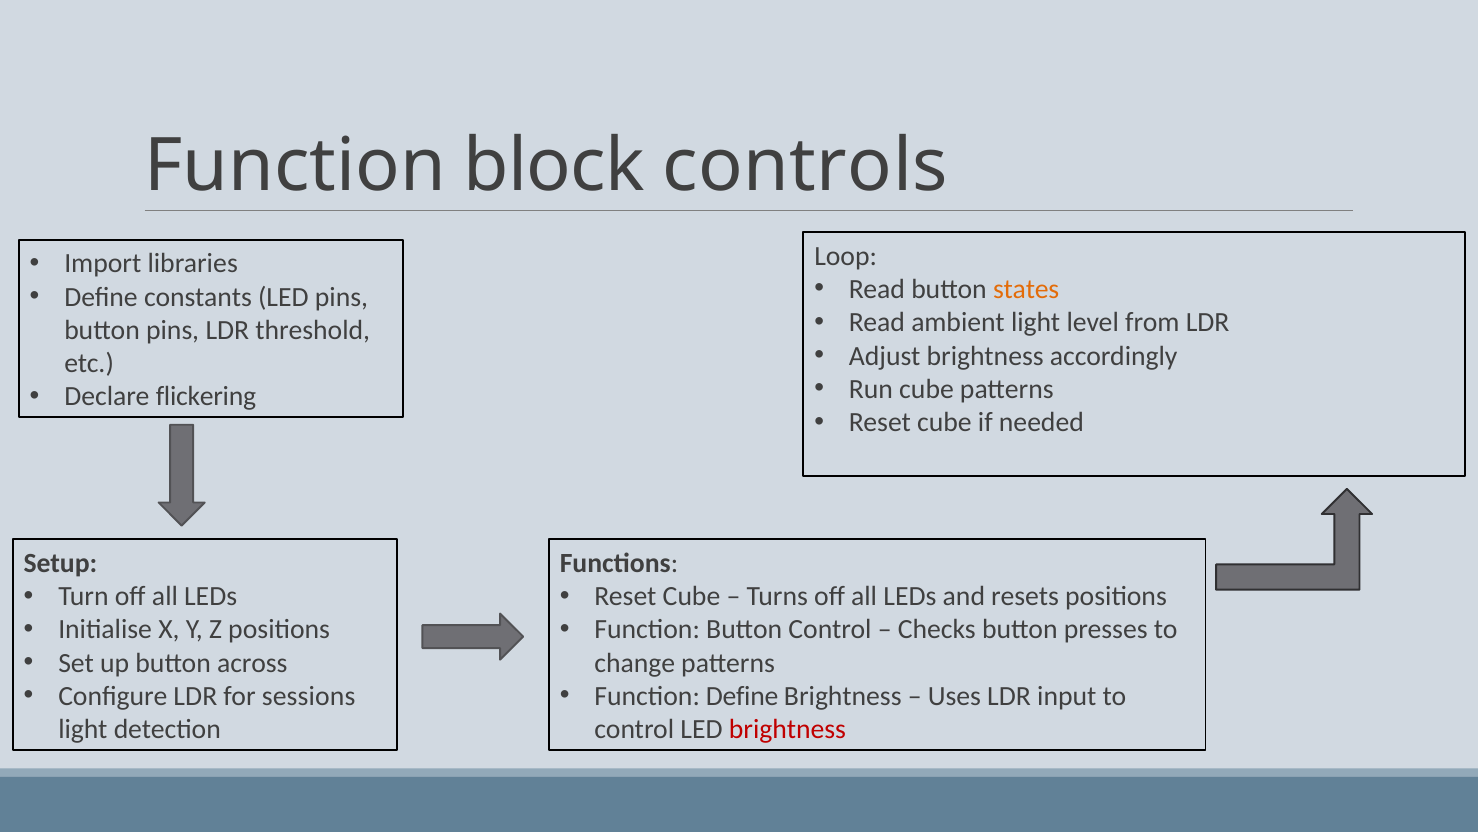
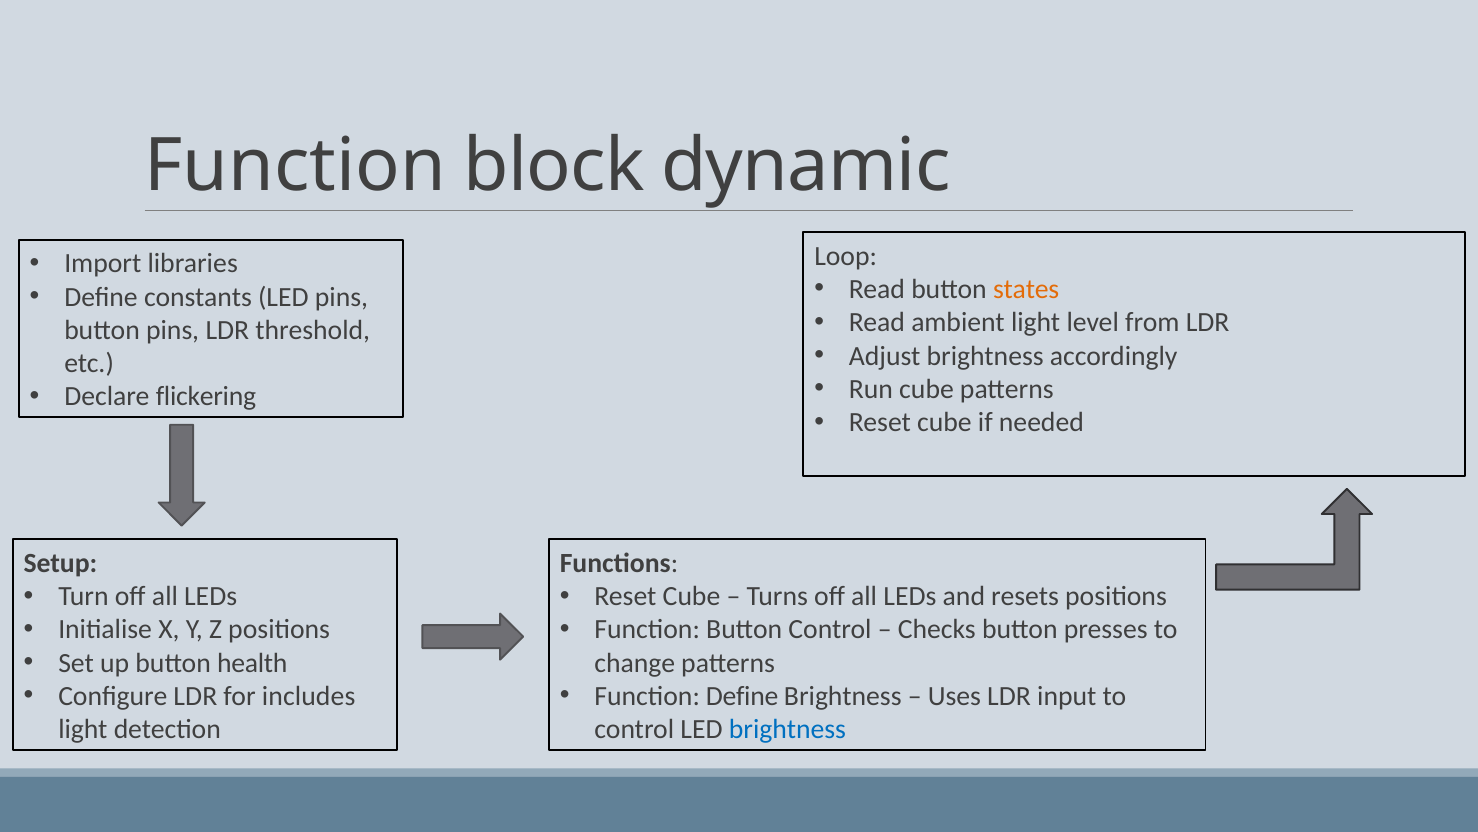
controls: controls -> dynamic
across: across -> health
sessions: sessions -> includes
brightness at (787, 729) colour: red -> blue
